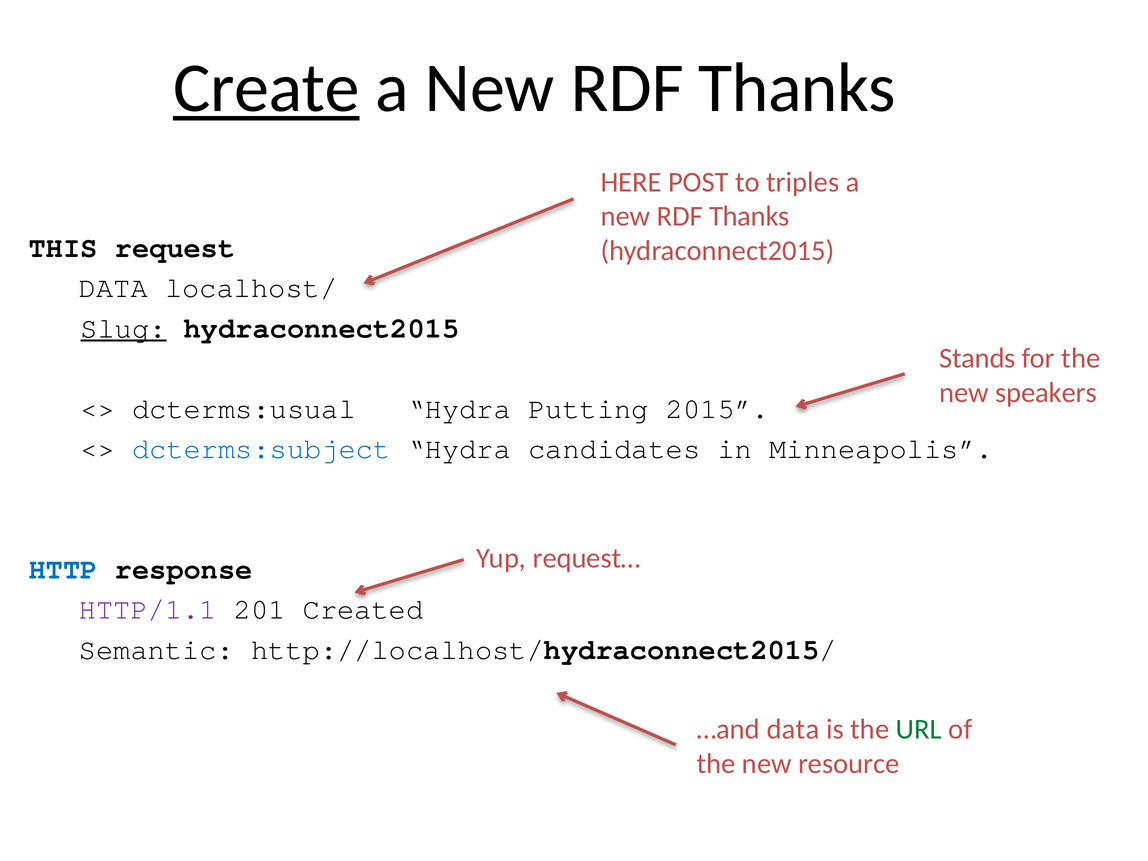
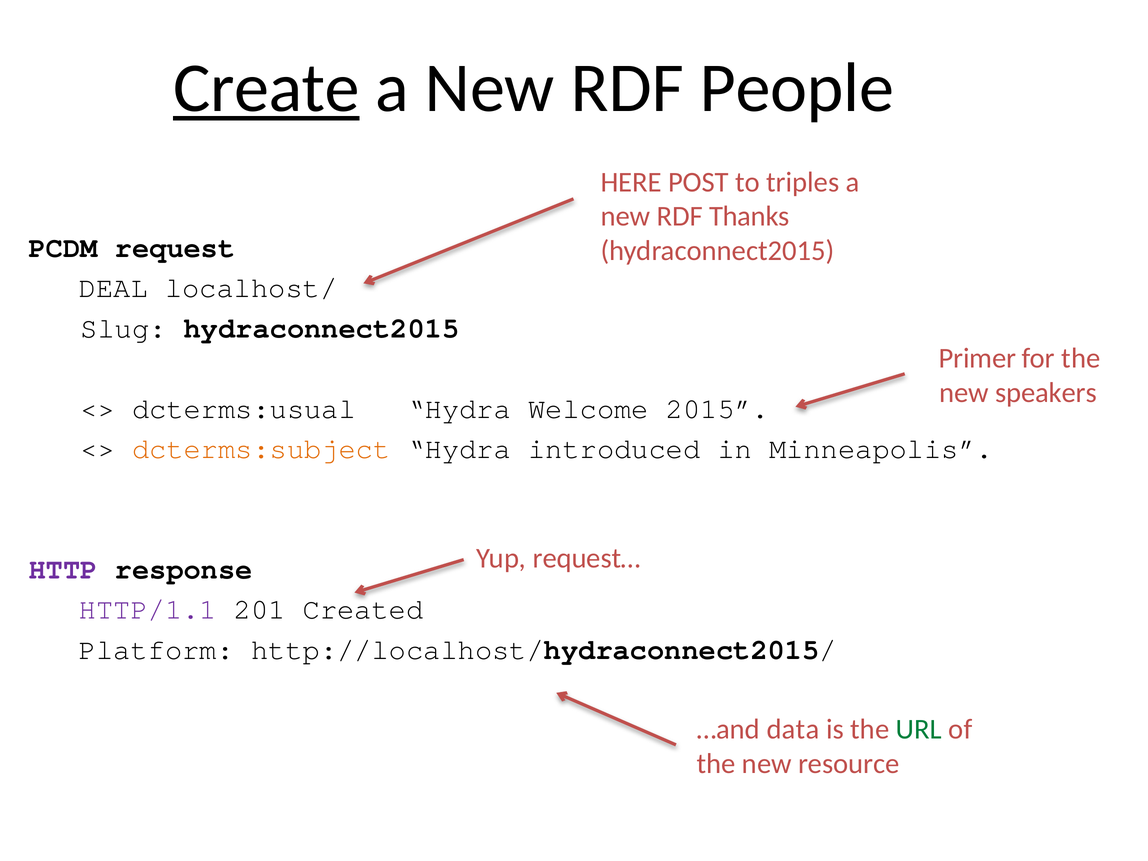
Thanks at (797, 88): Thanks -> People
THIS: THIS -> PCDM
DATA at (113, 288): DATA -> DEAL
Slug underline: present -> none
Stands: Stands -> Primer
Putting: Putting -> Welcome
dcterms:subject colour: blue -> orange
candidates: candidates -> introduced
HTTP colour: blue -> purple
Semantic: Semantic -> Platform
